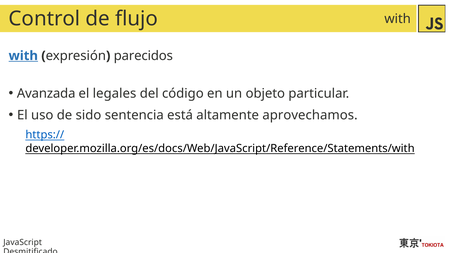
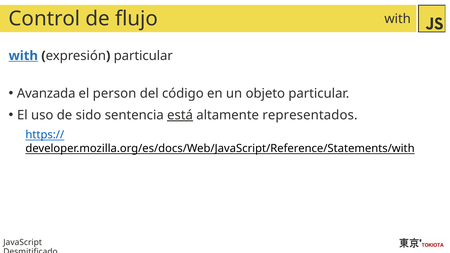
parecidos at (143, 56): parecidos -> particular
legales: legales -> person
está underline: none -> present
aprovechamos: aprovechamos -> representados
